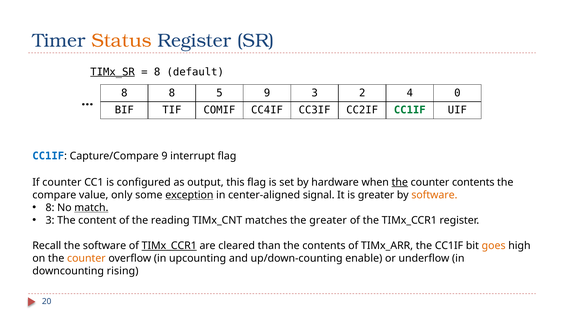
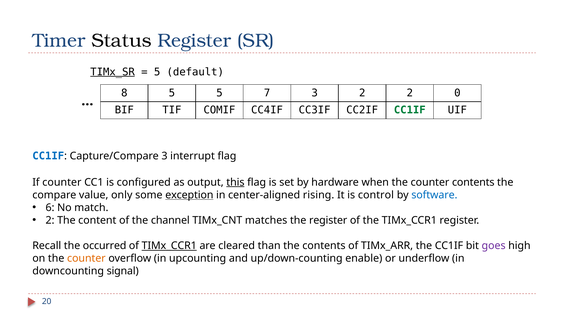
Status colour: orange -> black
8 at (157, 72): 8 -> 5
8 8: 8 -> 5
5 9: 9 -> 7
2 4: 4 -> 2
Capture/Compare 9: 9 -> 3
this underline: none -> present
the at (400, 182) underline: present -> none
signal: signal -> rising
is greater: greater -> control
software at (434, 195) colour: orange -> blue
8 at (50, 208): 8 -> 6
match underline: present -> none
3 at (50, 220): 3 -> 2
reading: reading -> channel
the greater: greater -> register
the software: software -> occurred
goes colour: orange -> purple
rising: rising -> signal
